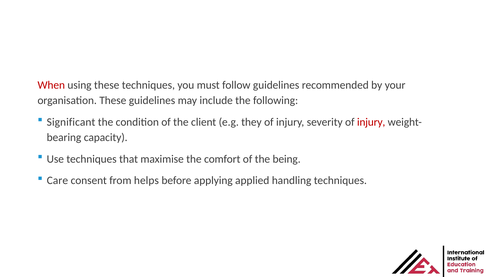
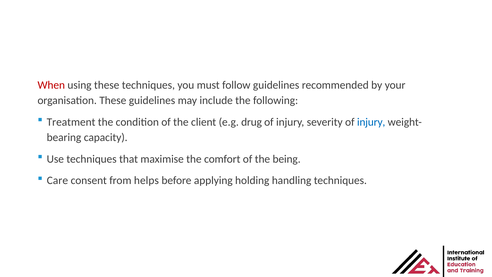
Significant: Significant -> Treatment
they: they -> drug
injury at (371, 122) colour: red -> blue
applied: applied -> holding
